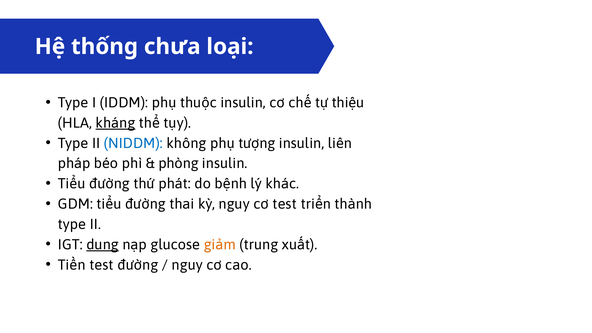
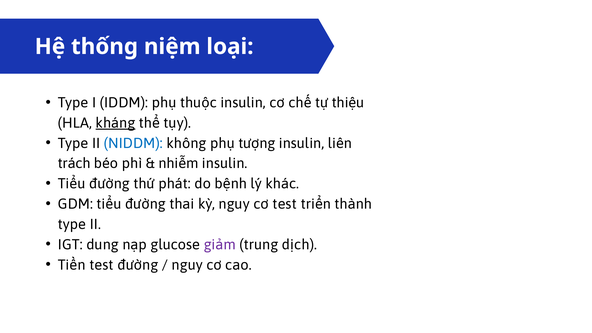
chưa: chưa -> niệm
pháp: pháp -> trách
phòng: phòng -> nhiễm
dung underline: present -> none
giảm colour: orange -> purple
xuất: xuất -> dịch
